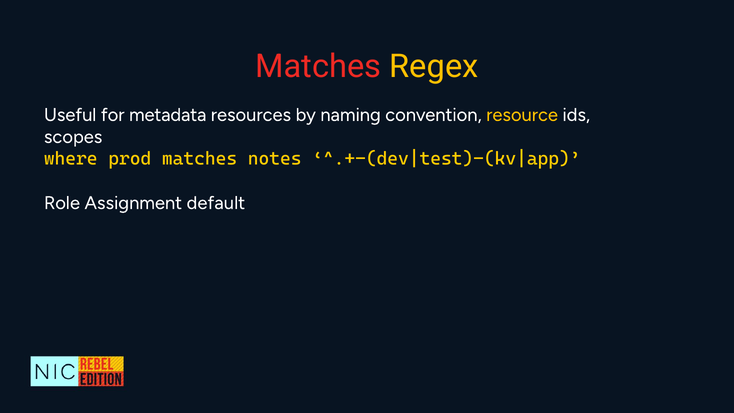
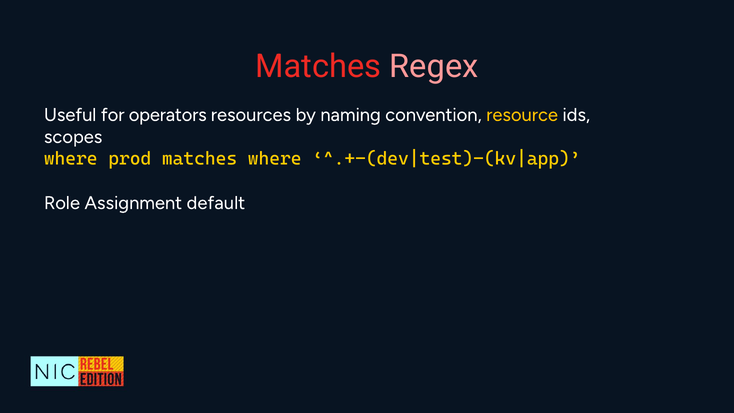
Regex colour: yellow -> pink
metadata: metadata -> operators
matches notes: notes -> where
